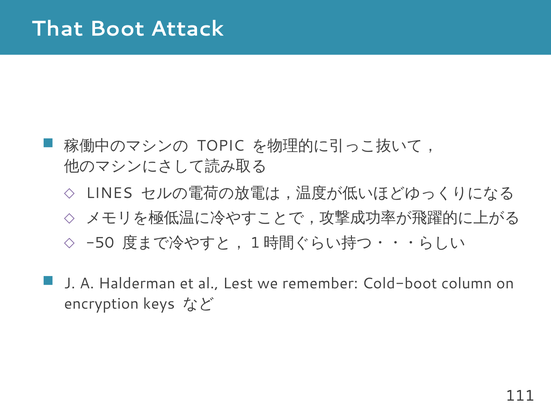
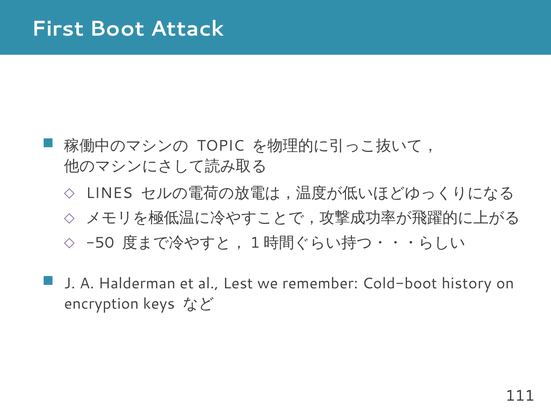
That: That -> First
column: column -> history
